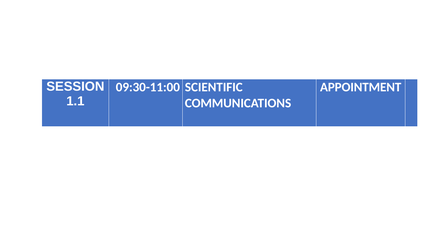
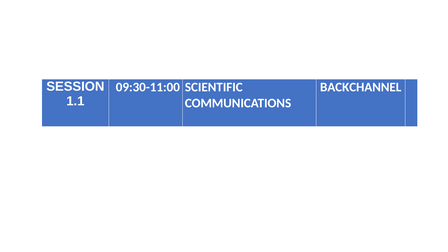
APPOINTMENT: APPOINTMENT -> BACKCHANNEL
